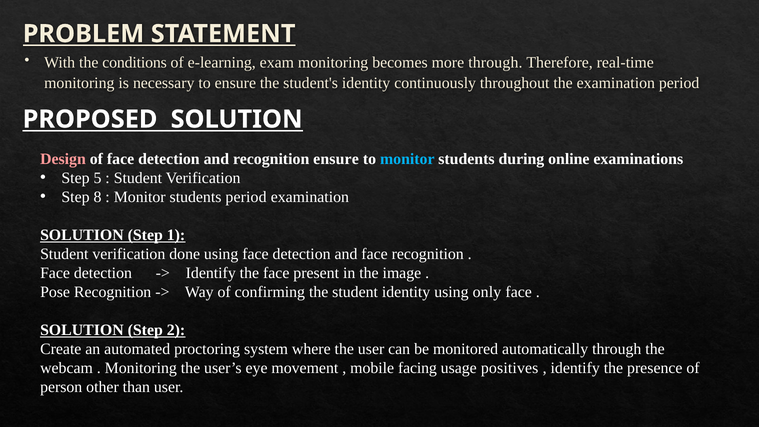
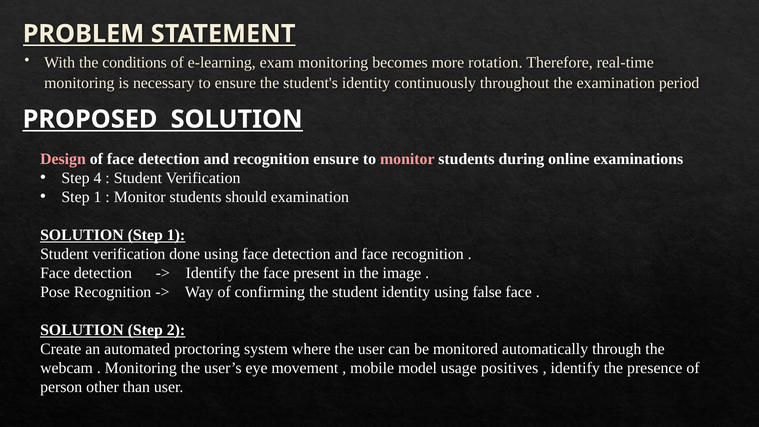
more through: through -> rotation
monitor at (407, 159) colour: light blue -> pink
5: 5 -> 4
8 at (97, 197): 8 -> 1
students period: period -> should
only: only -> false
facing: facing -> model
